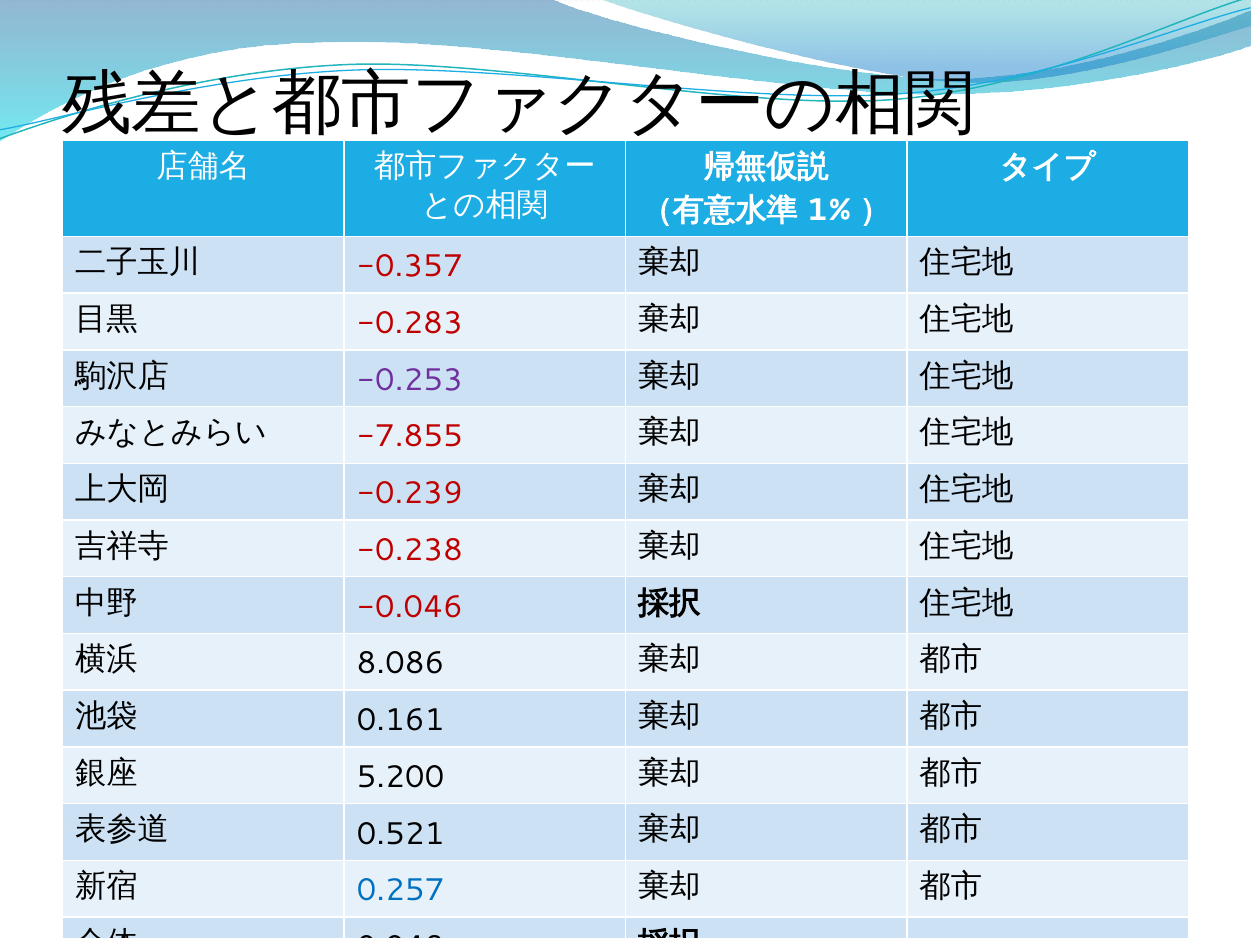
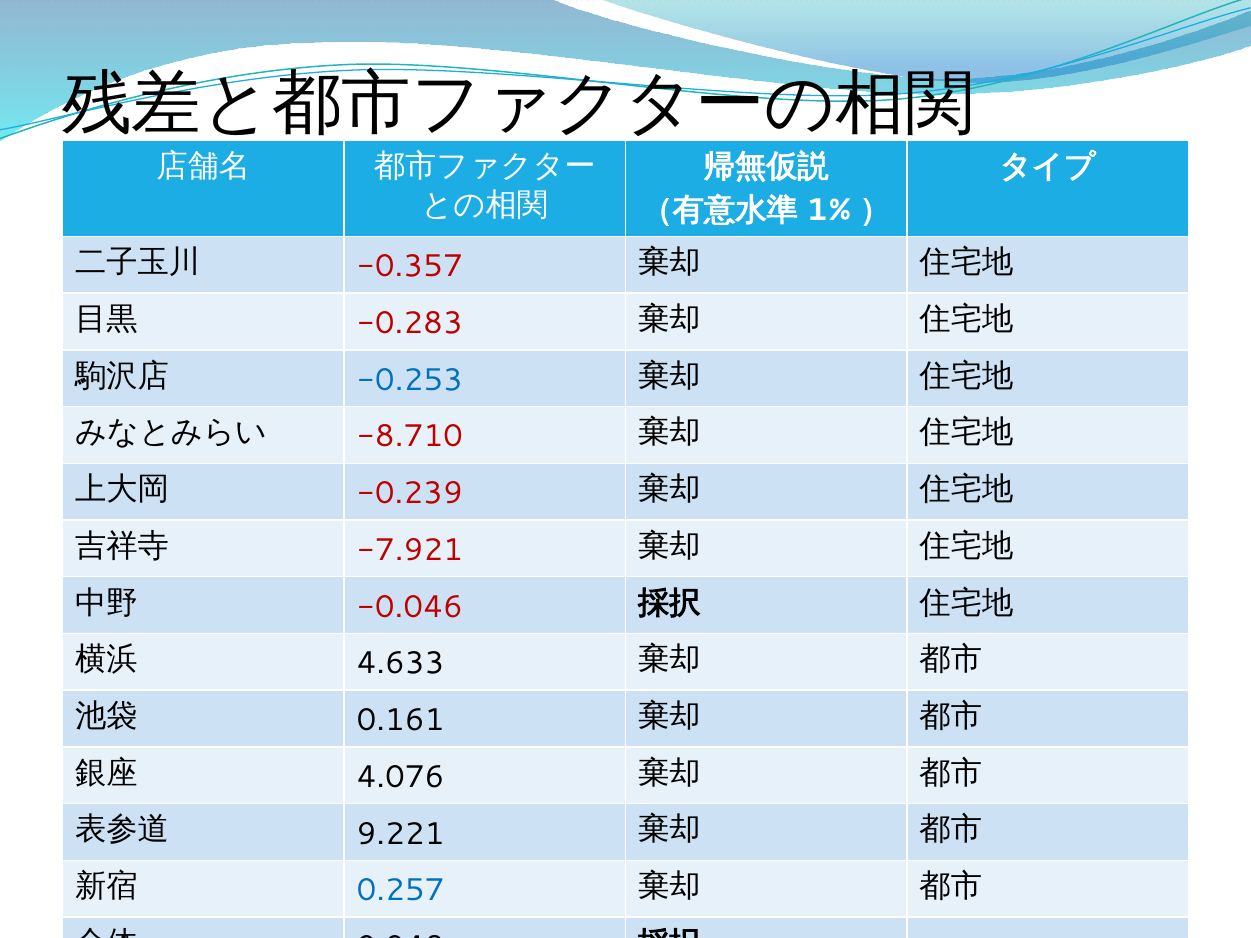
-0.253 colour: purple -> blue
-7.855: -7.855 -> -8.710
-0.238: -0.238 -> -7.921
8.086: 8.086 -> 4.633
5.200: 5.200 -> 4.076
0.521: 0.521 -> 9.221
